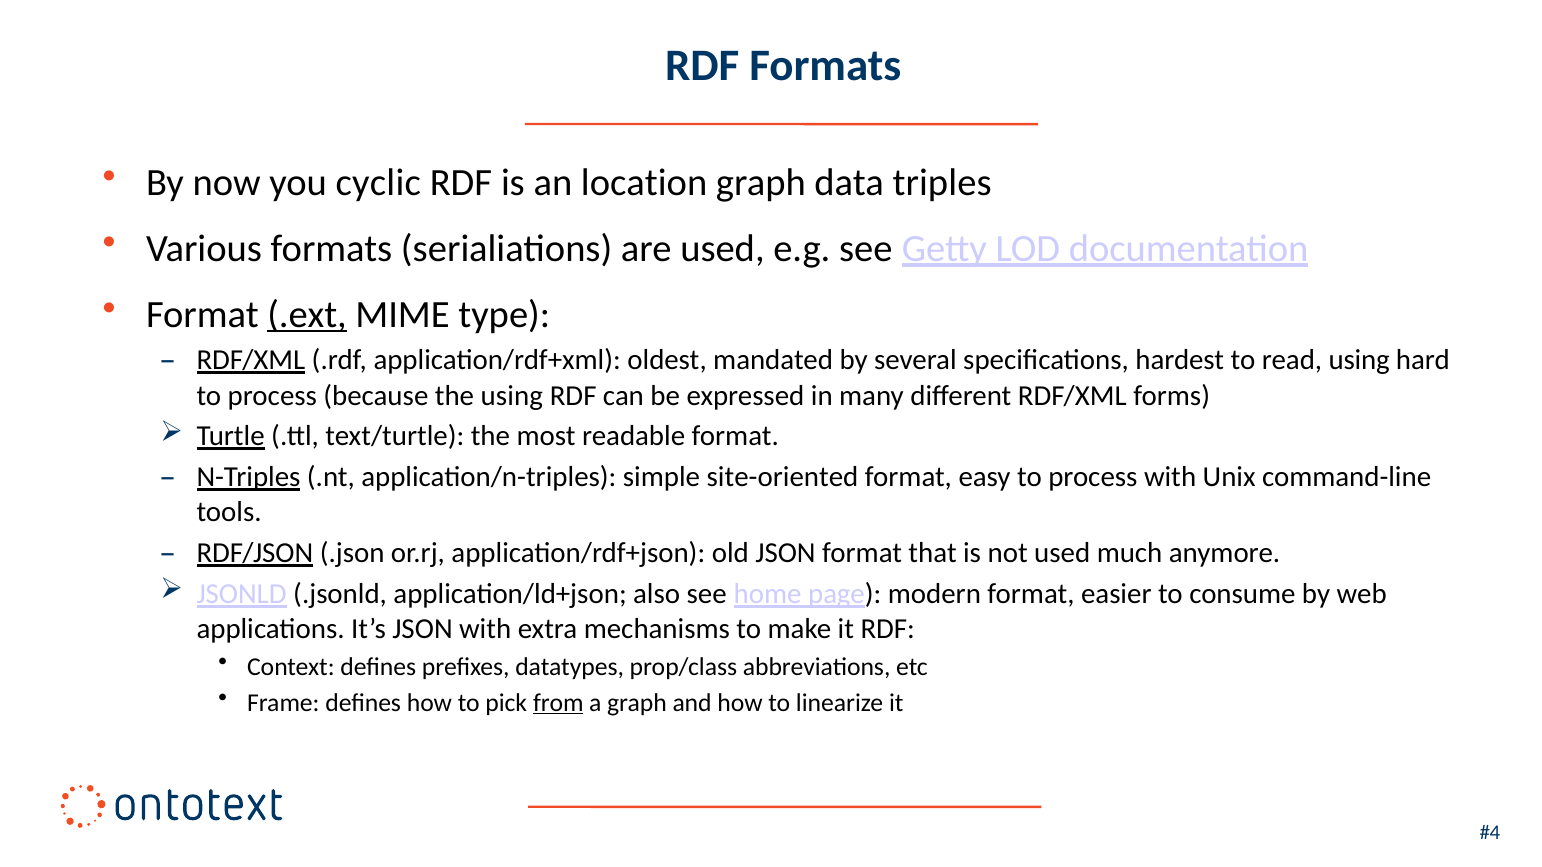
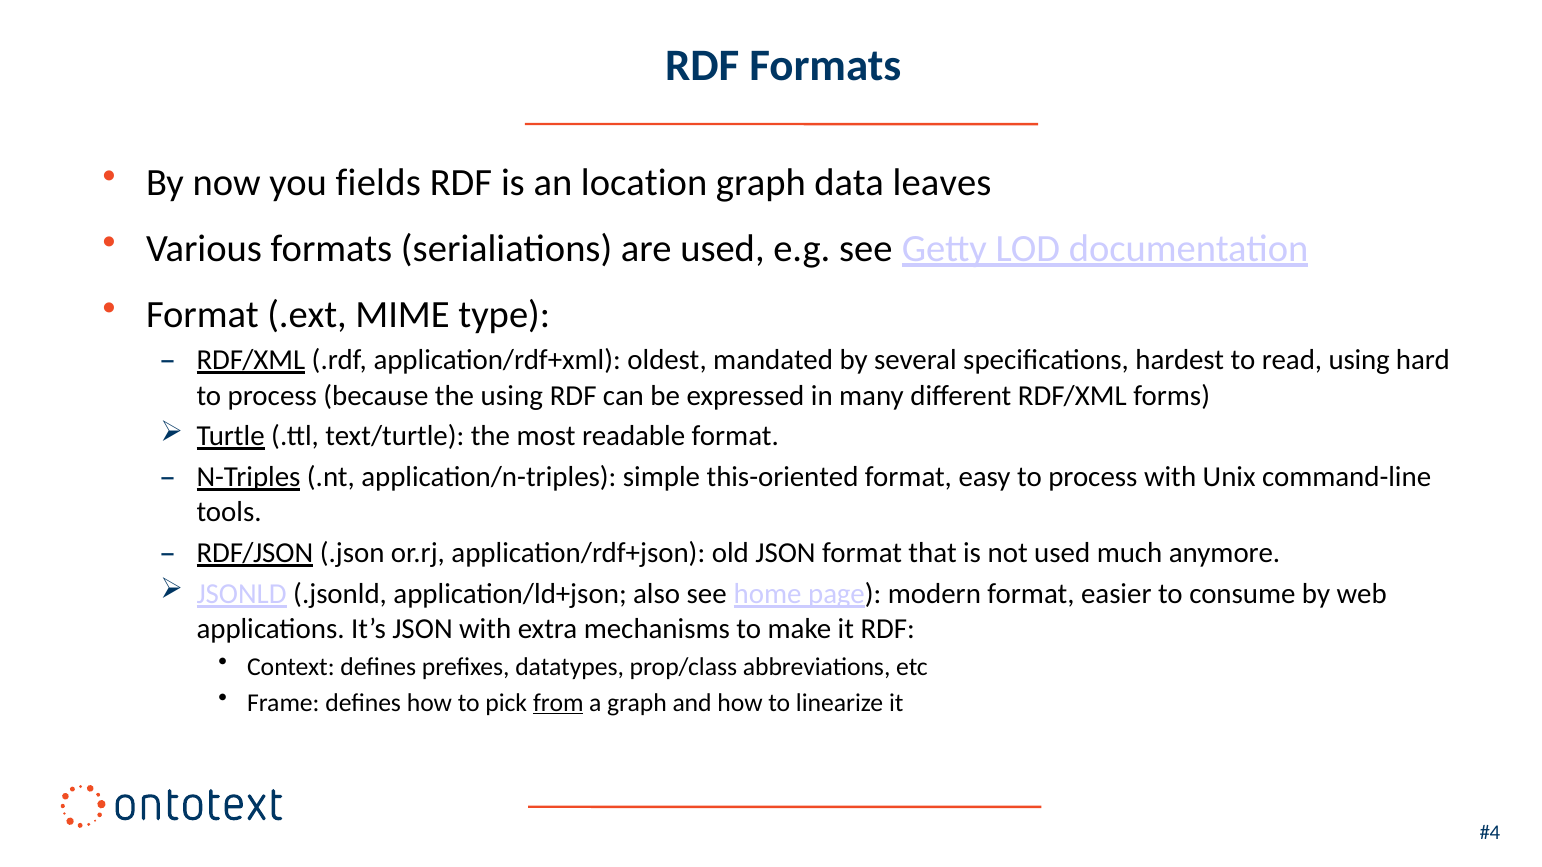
cyclic: cyclic -> fields
triples: triples -> leaves
.ext underline: present -> none
site-oriented: site-oriented -> this-oriented
